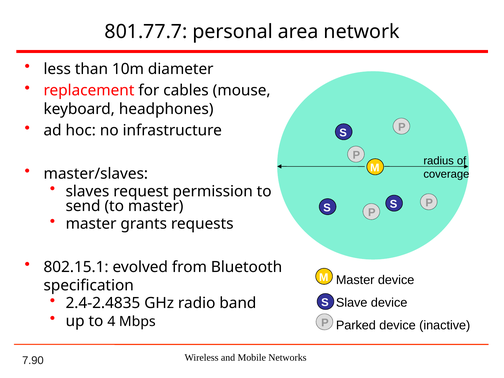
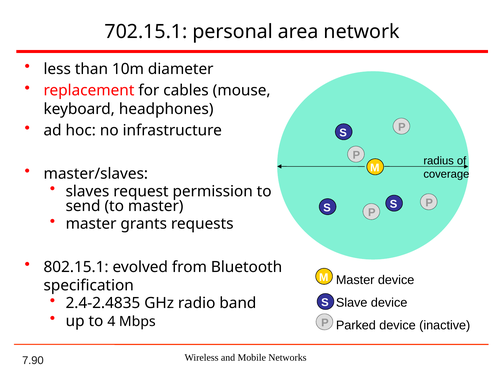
801.77.7: 801.77.7 -> 702.15.1
